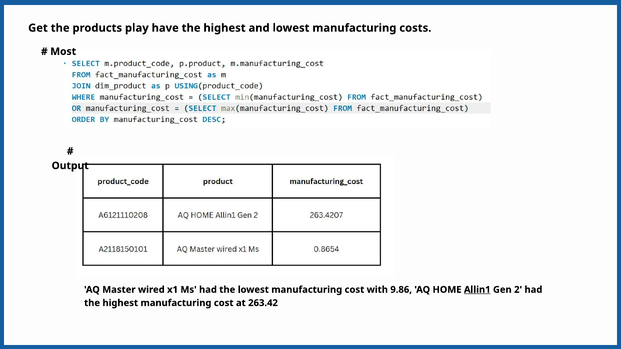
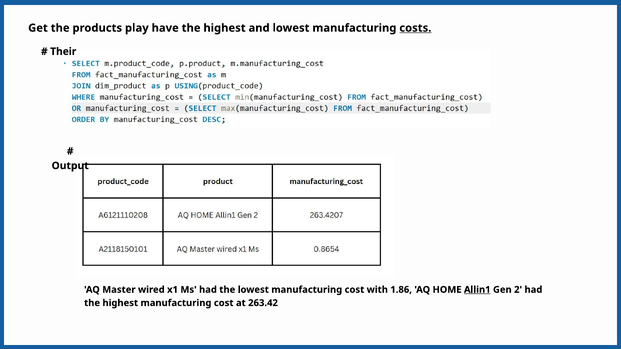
costs underline: none -> present
Most: Most -> Their
9.86: 9.86 -> 1.86
